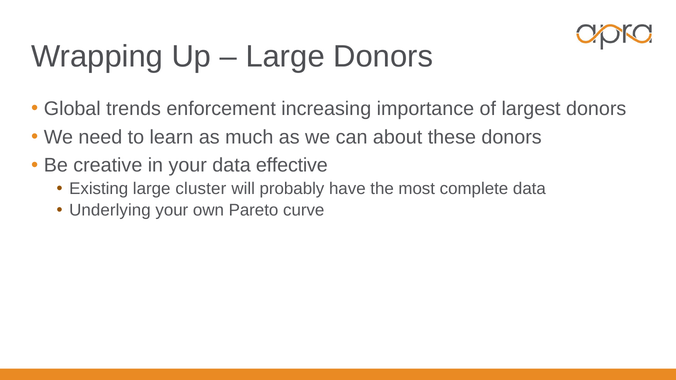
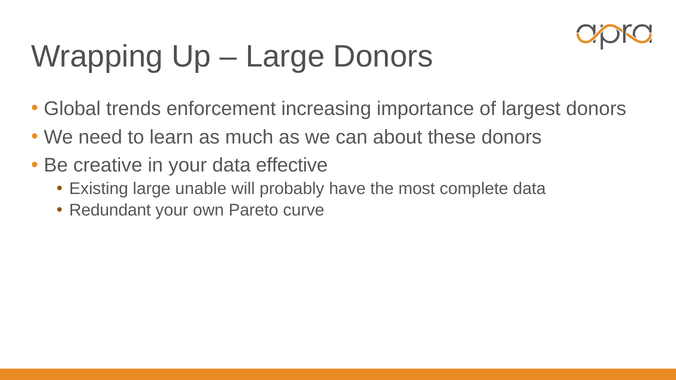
cluster: cluster -> unable
Underlying: Underlying -> Redundant
